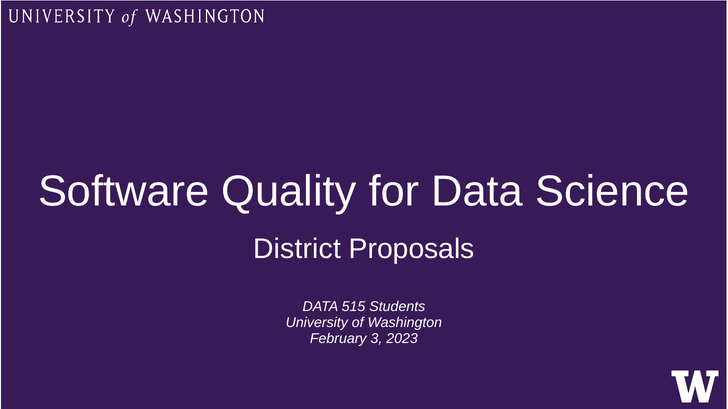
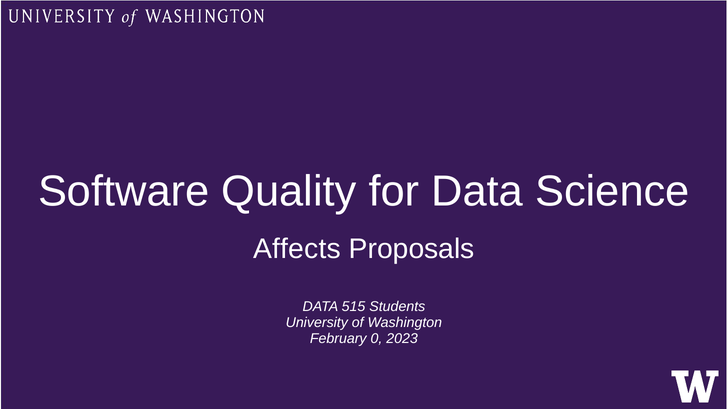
District: District -> Affects
3: 3 -> 0
